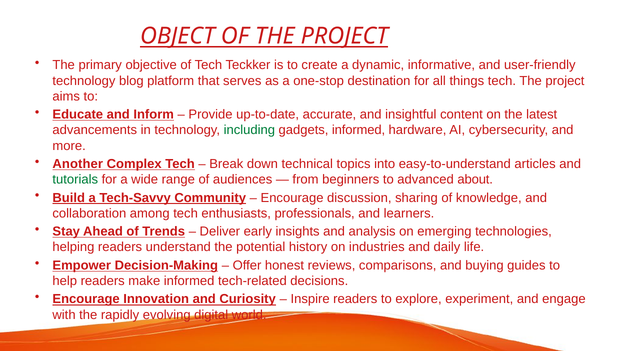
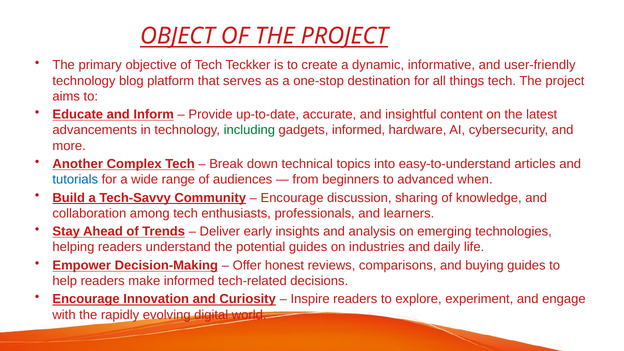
tutorials colour: green -> blue
about: about -> when
potential history: history -> guides
